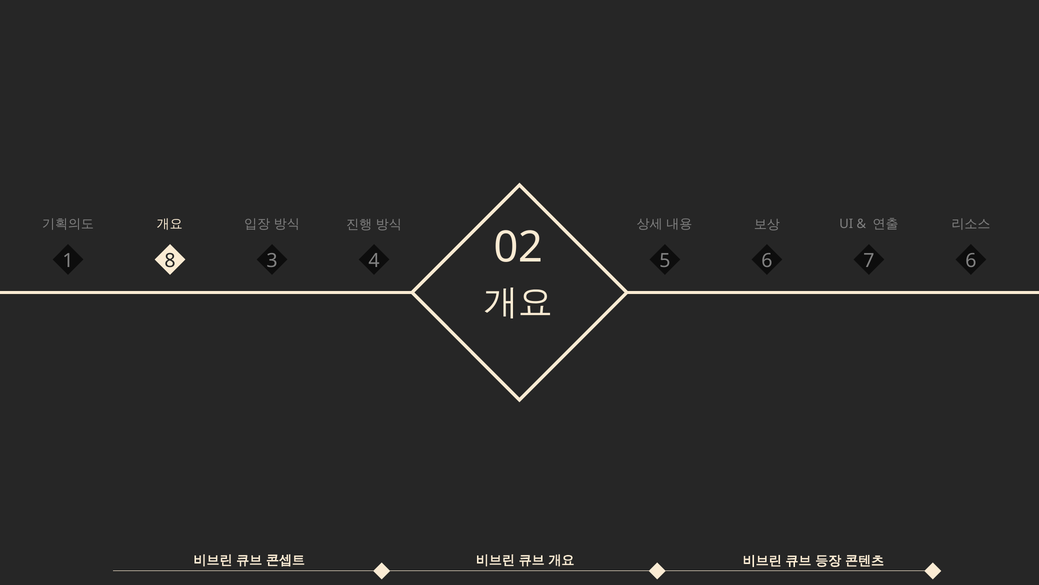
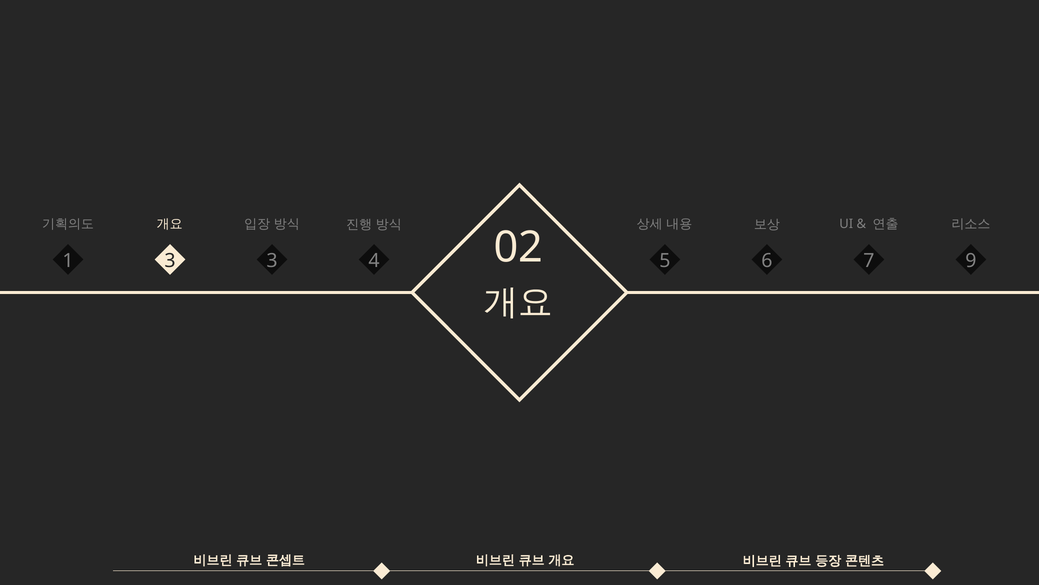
1 8: 8 -> 3
4 6: 6 -> 9
